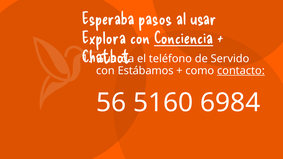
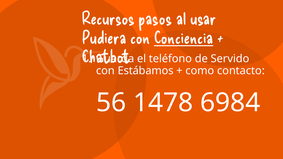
Esperaba: Esperaba -> Recursos
Explora: Explora -> Pudiera
contacto underline: present -> none
5160: 5160 -> 1478
